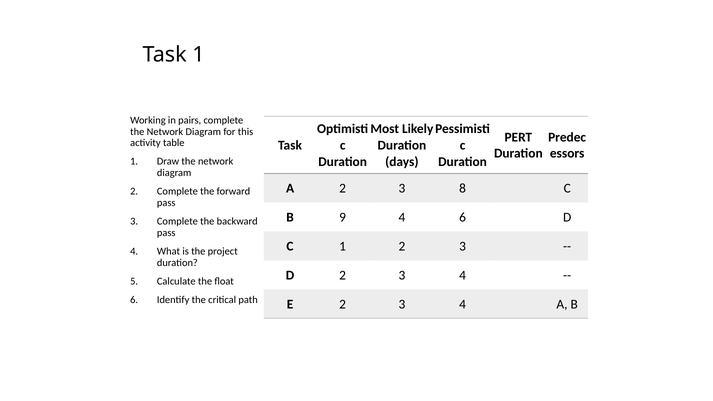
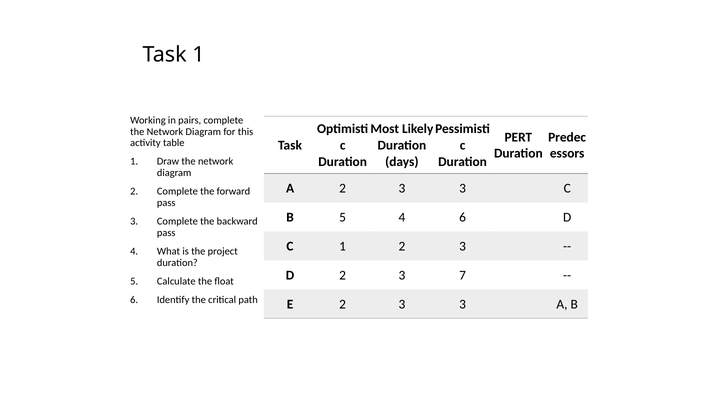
A 2 3 8: 8 -> 3
B 9: 9 -> 5
D 2 3 4: 4 -> 7
E 2 3 4: 4 -> 3
